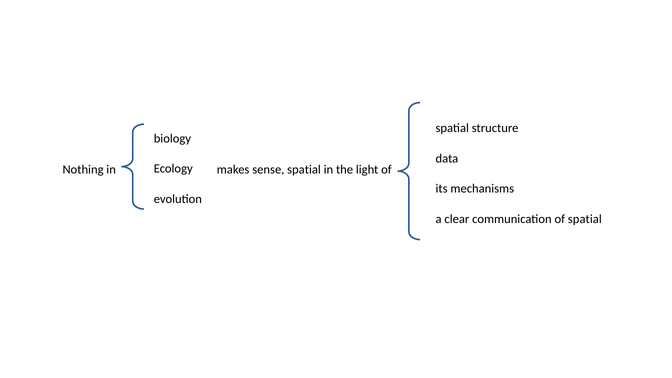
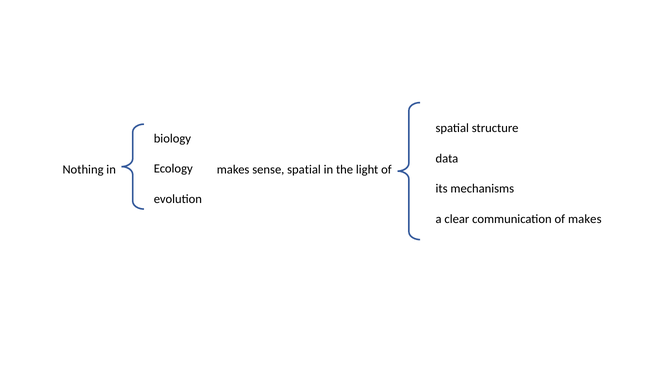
communication of spatial: spatial -> makes
